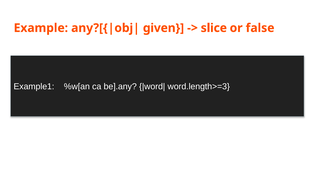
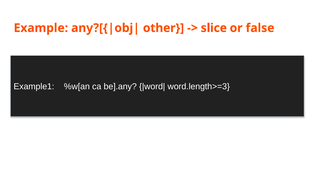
given: given -> other
